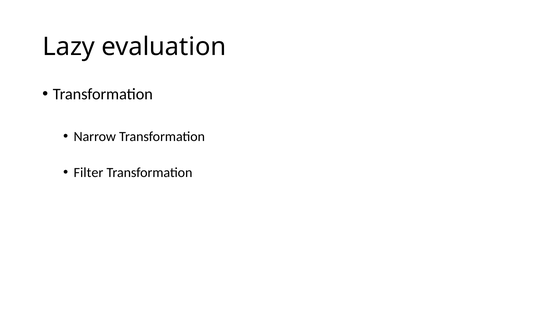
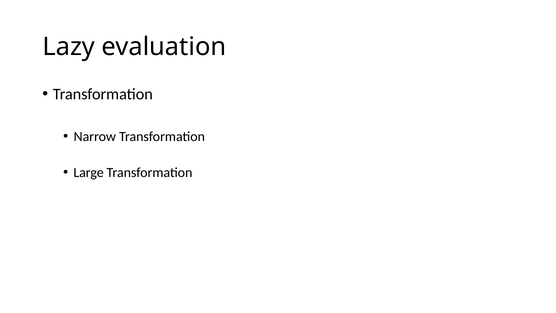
Filter: Filter -> Large
